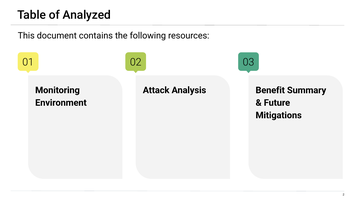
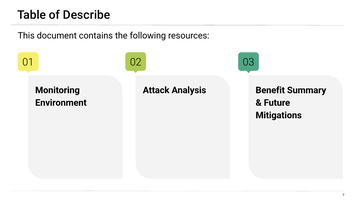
Analyzed: Analyzed -> Describe
